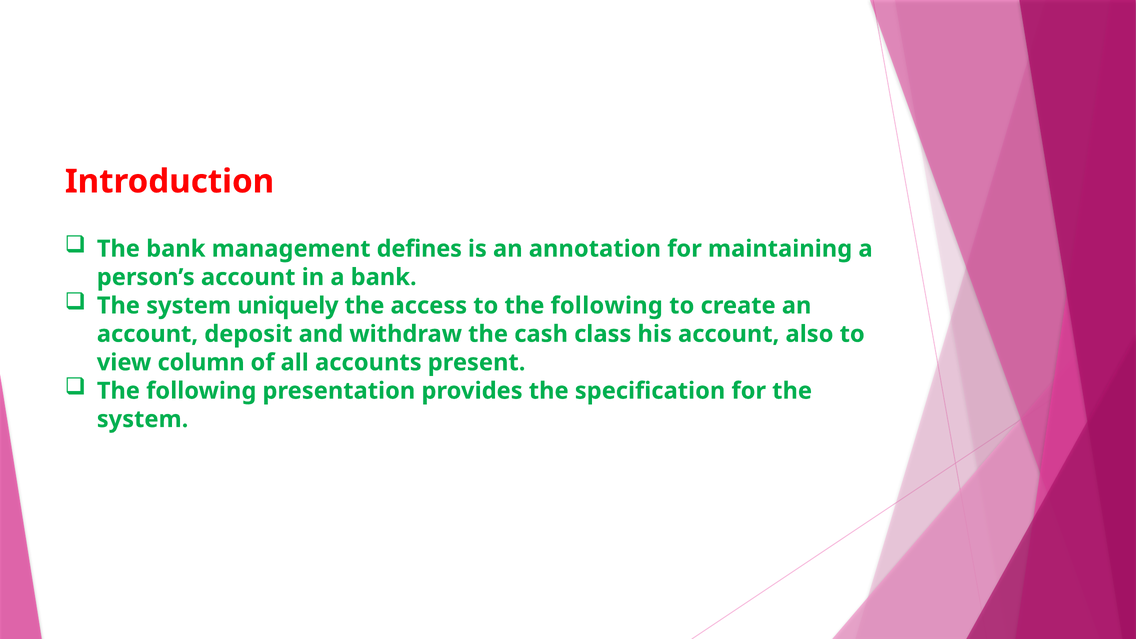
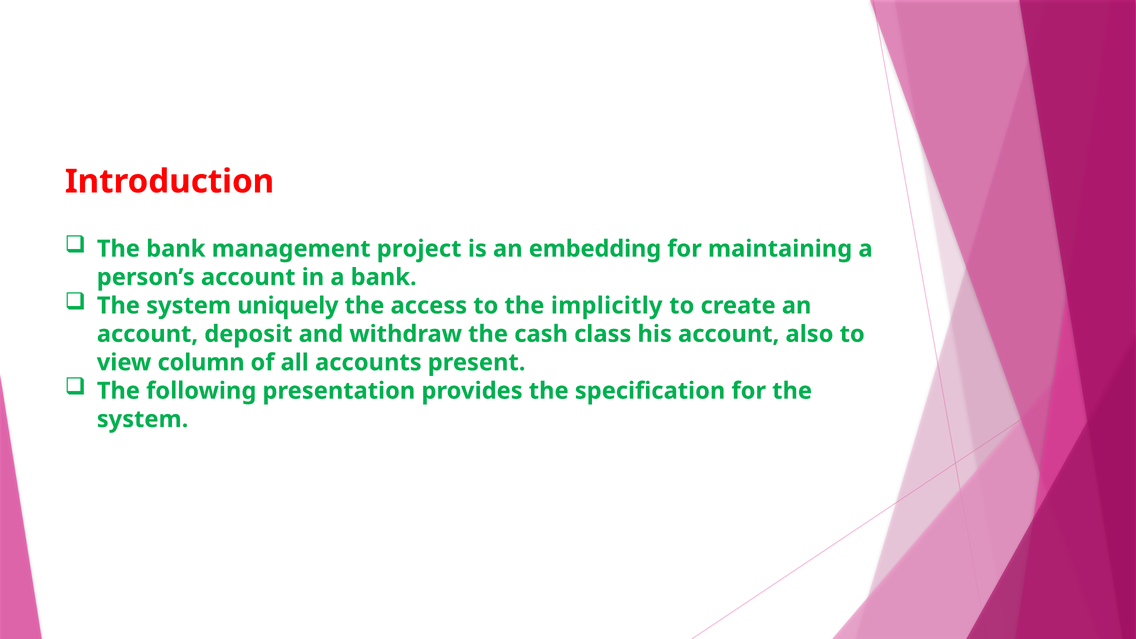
defines: defines -> project
annotation: annotation -> embedding
to the following: following -> implicitly
